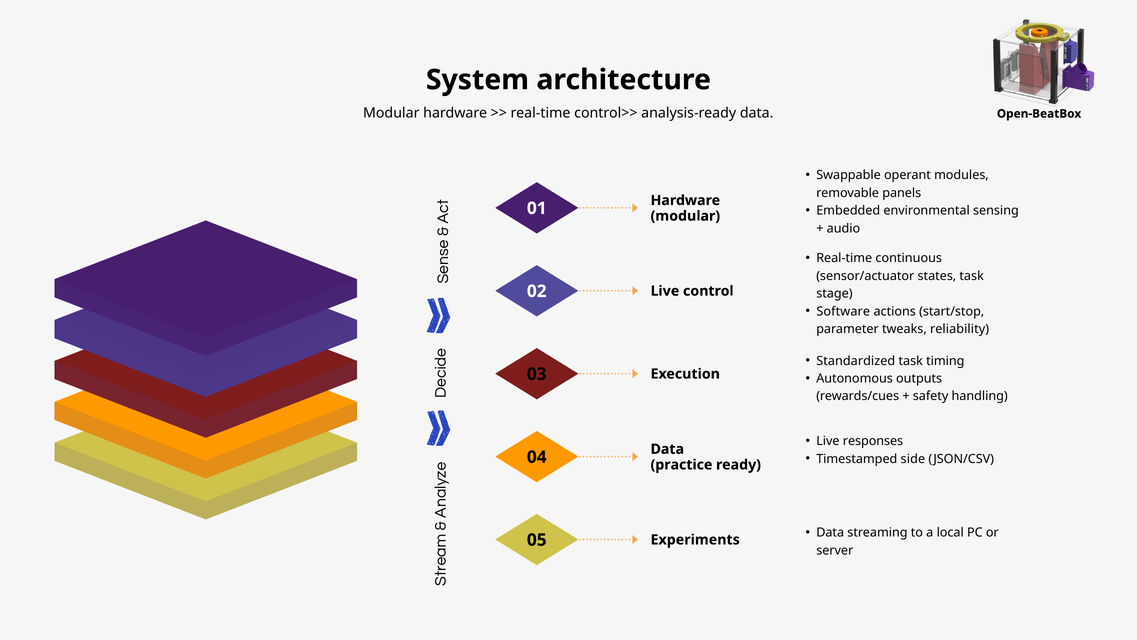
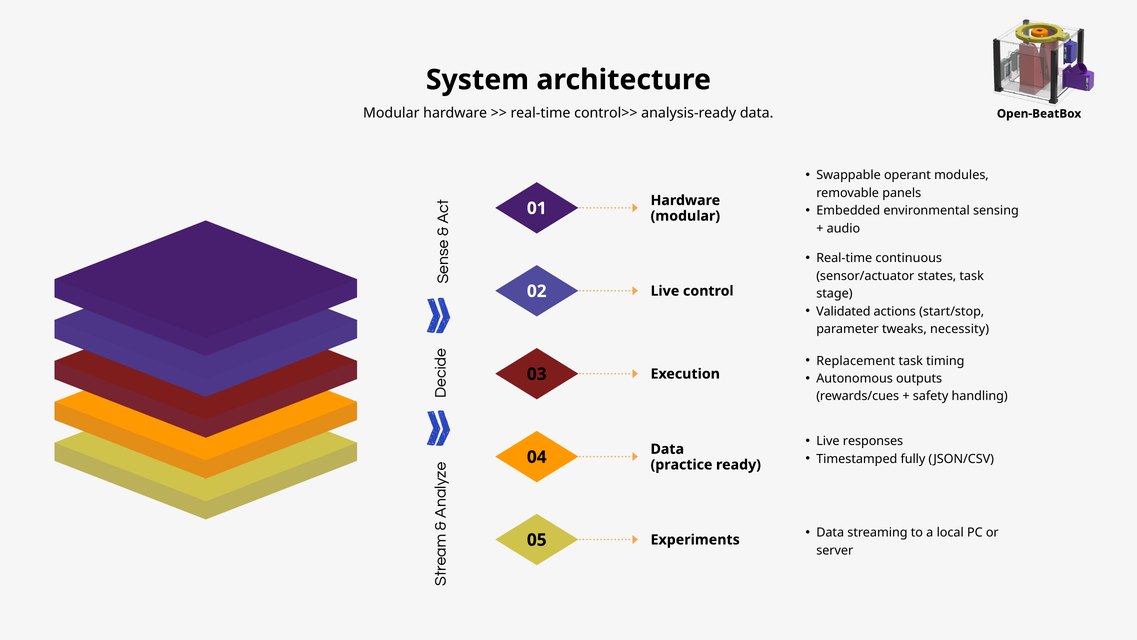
Software: Software -> Validated
reliability: reliability -> necessity
Standardized: Standardized -> Replacement
side: side -> fully
